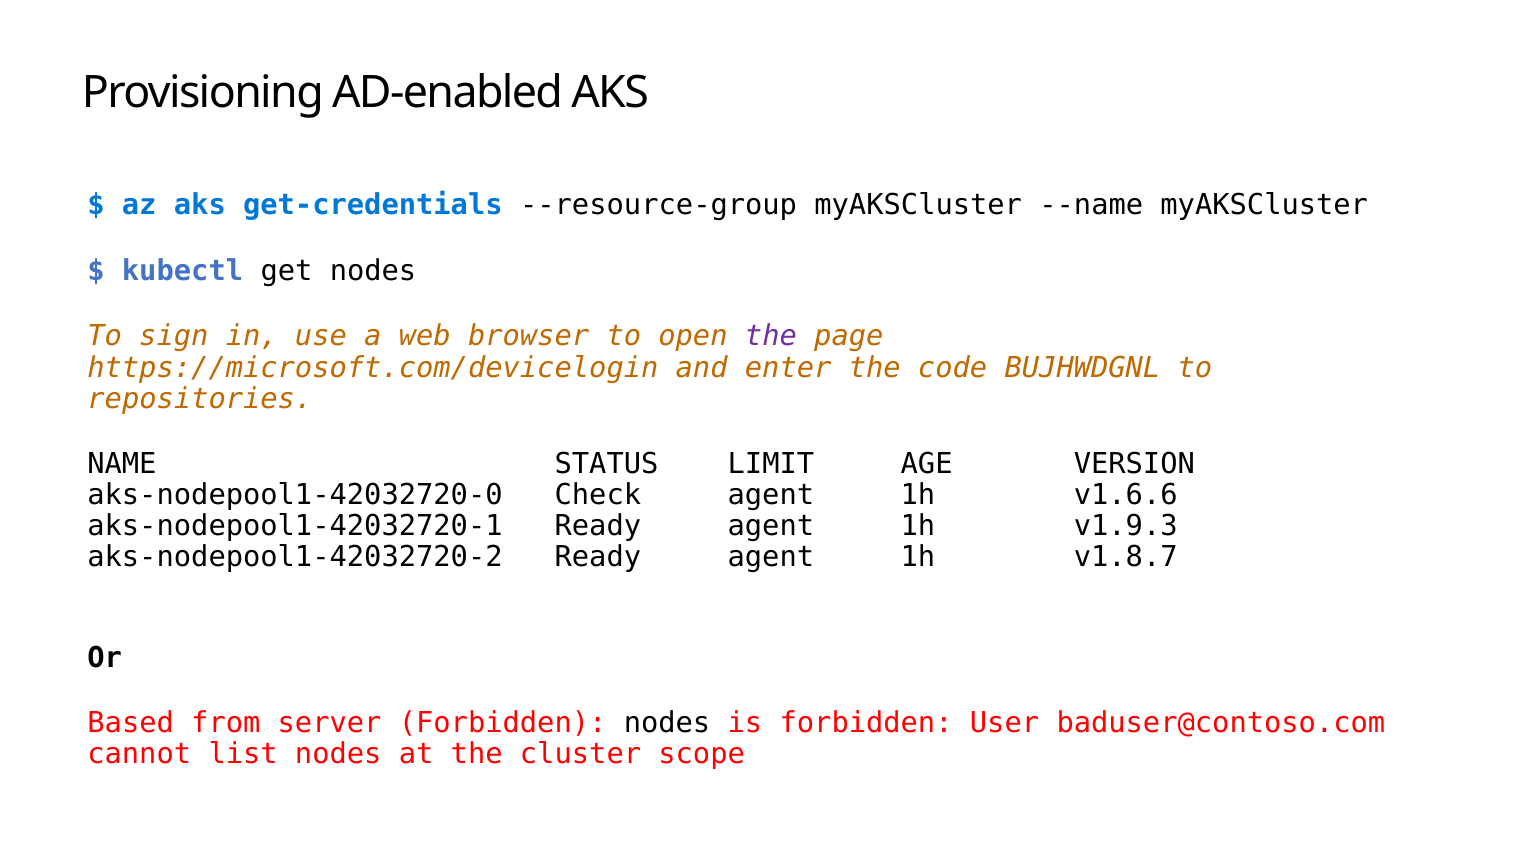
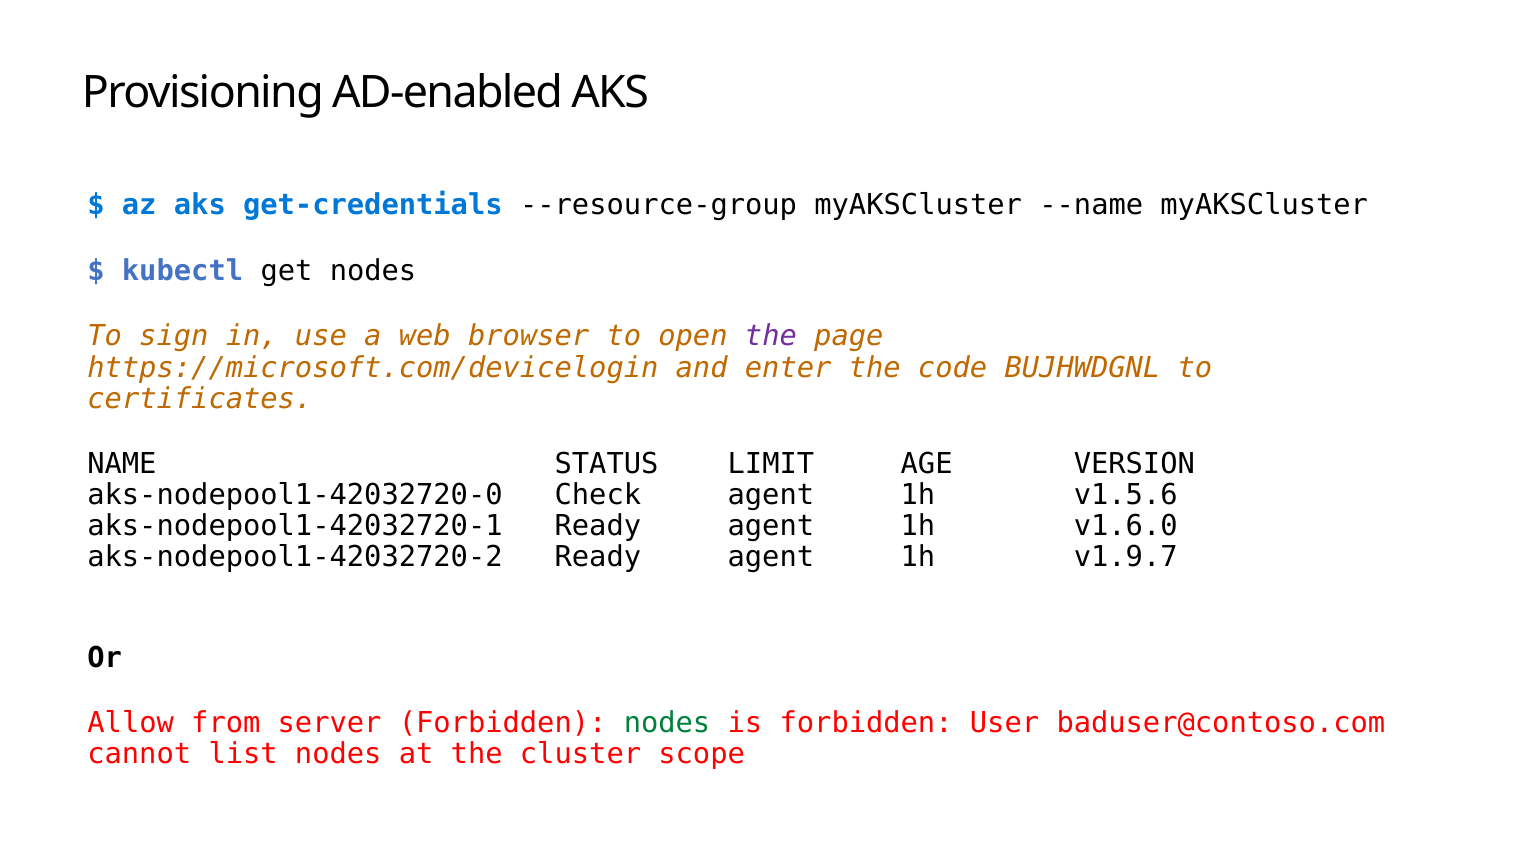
repositories: repositories -> certificates
v1.6.6: v1.6.6 -> v1.5.6
v1.9.3: v1.9.3 -> v1.6.0
v1.8.7: v1.8.7 -> v1.9.7
Based: Based -> Allow
nodes at (667, 723) colour: black -> green
